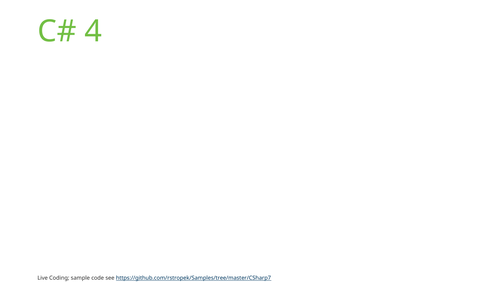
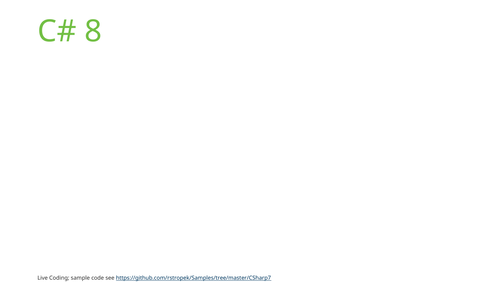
4: 4 -> 8
